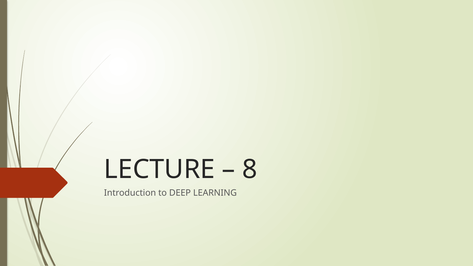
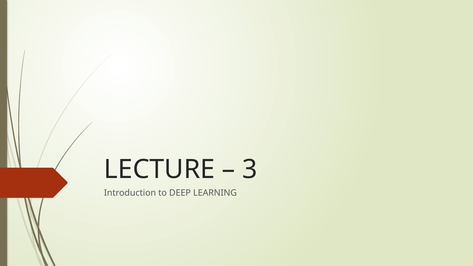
8: 8 -> 3
